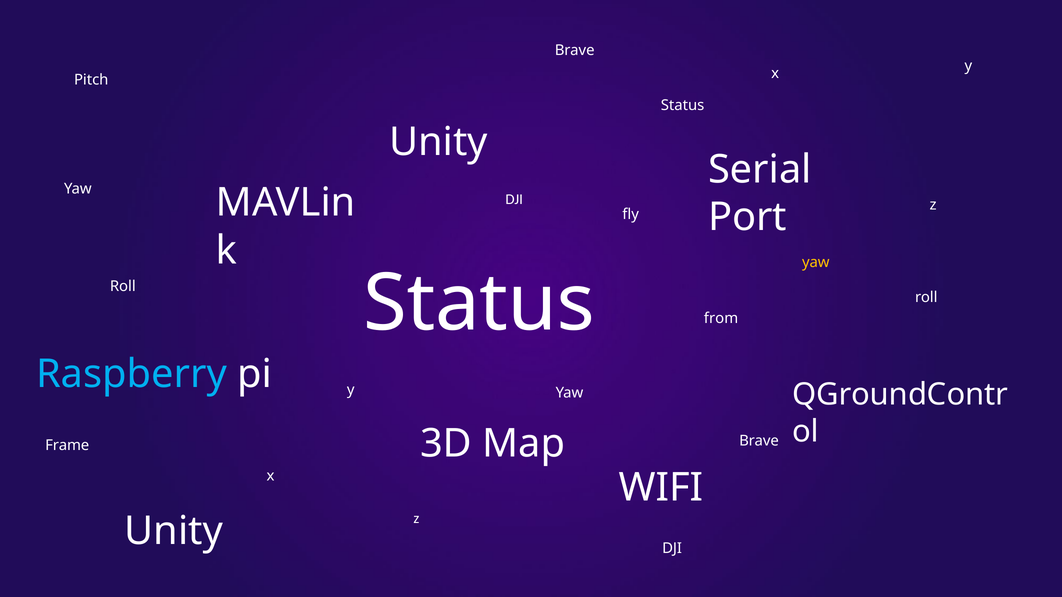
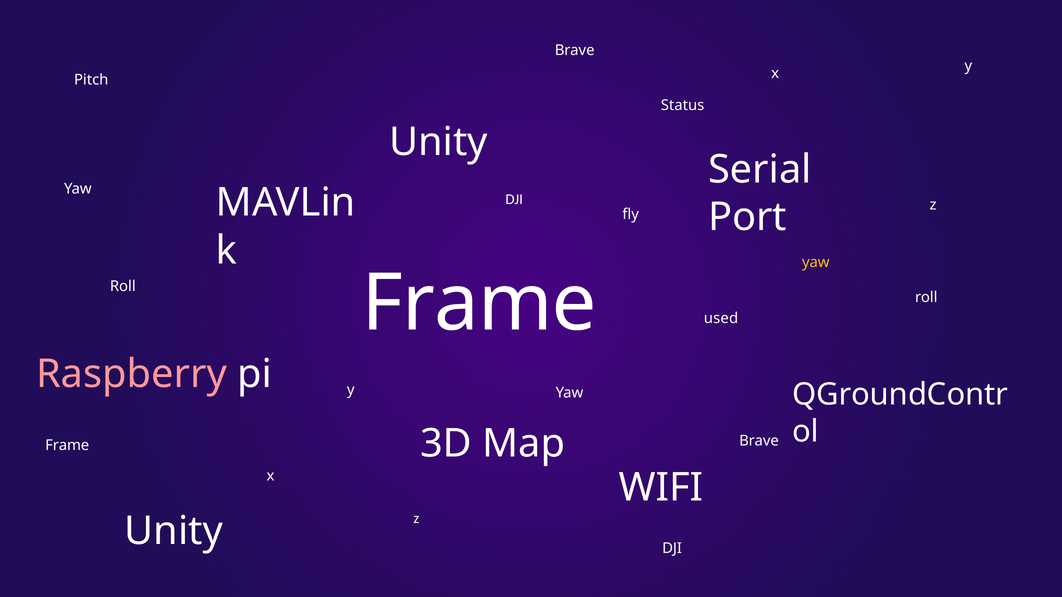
Status at (479, 304): Status -> Frame
from: from -> used
Raspberry colour: light blue -> pink
